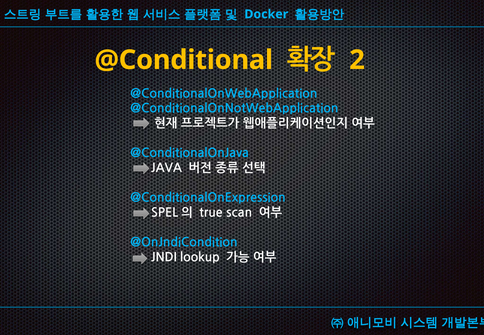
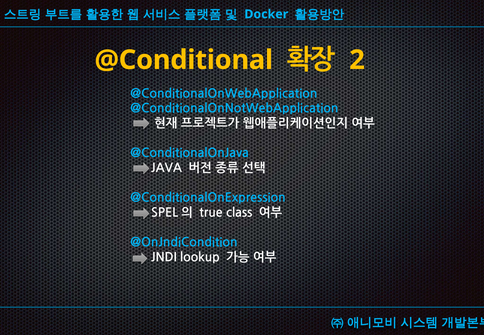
scan: scan -> class
